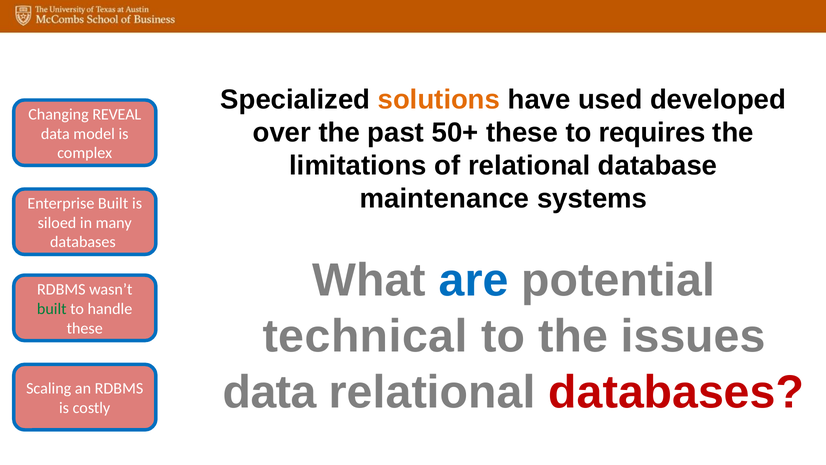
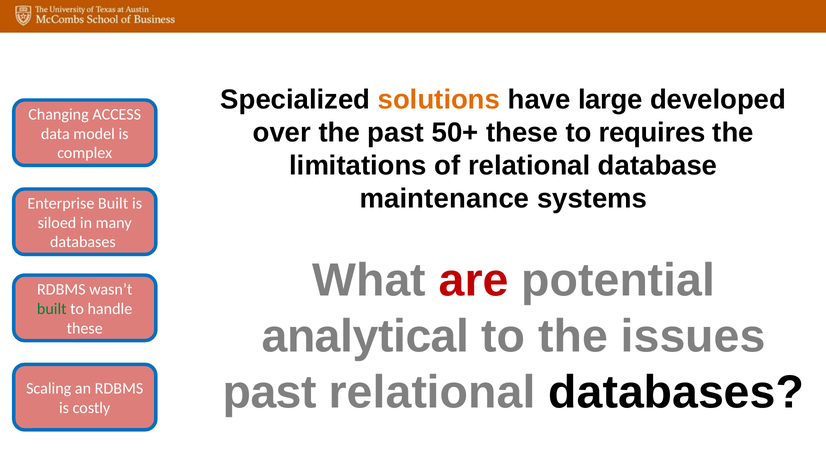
used: used -> large
REVEAL: REVEAL -> ACCESS
are colour: blue -> red
technical: technical -> analytical
data at (270, 392): data -> past
databases at (676, 392) colour: red -> black
